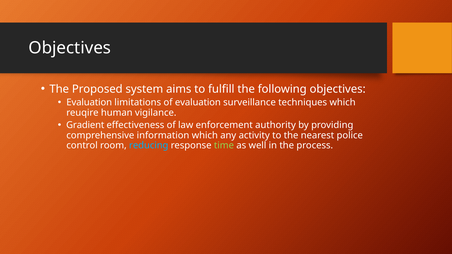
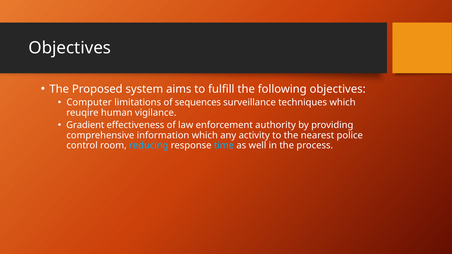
Evaluation at (89, 103): Evaluation -> Computer
of evaluation: evaluation -> sequences
time colour: light green -> light blue
